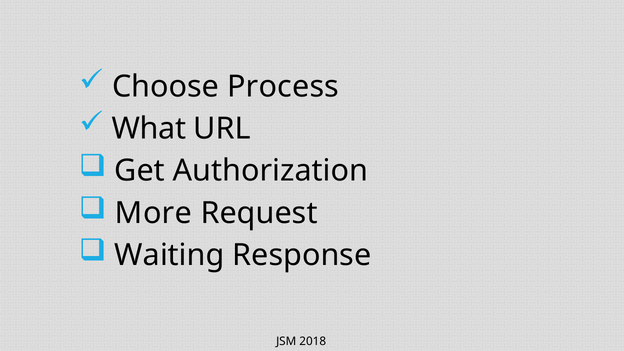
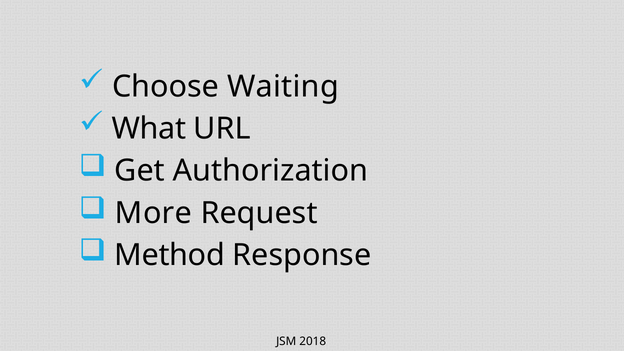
Process: Process -> Waiting
Waiting: Waiting -> Method
